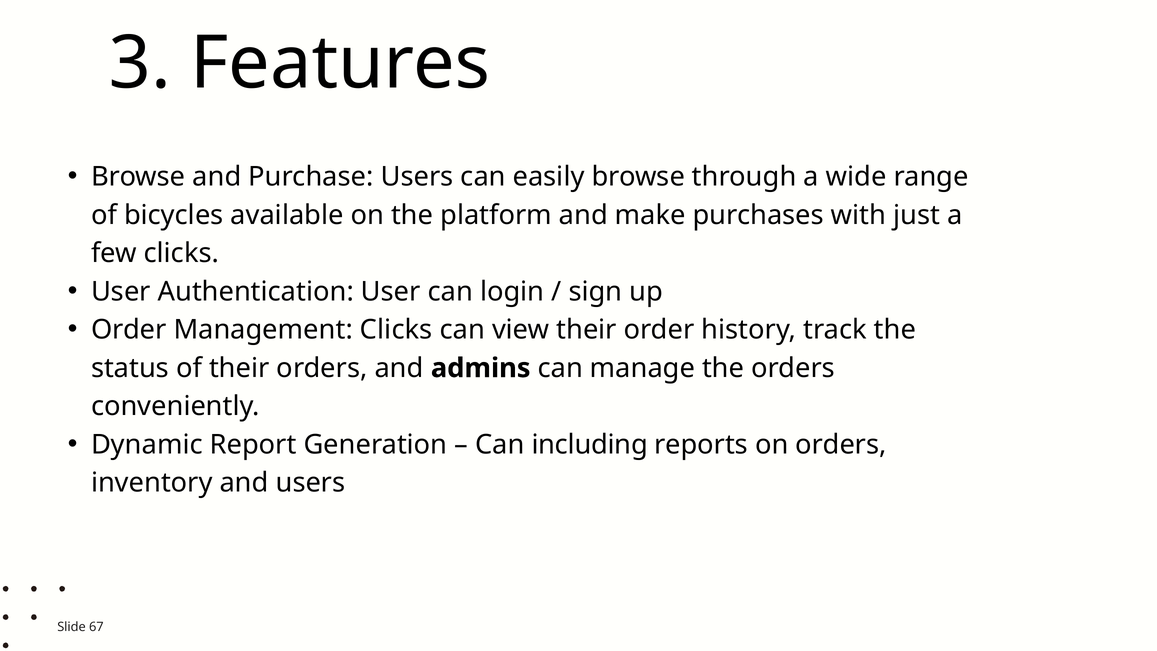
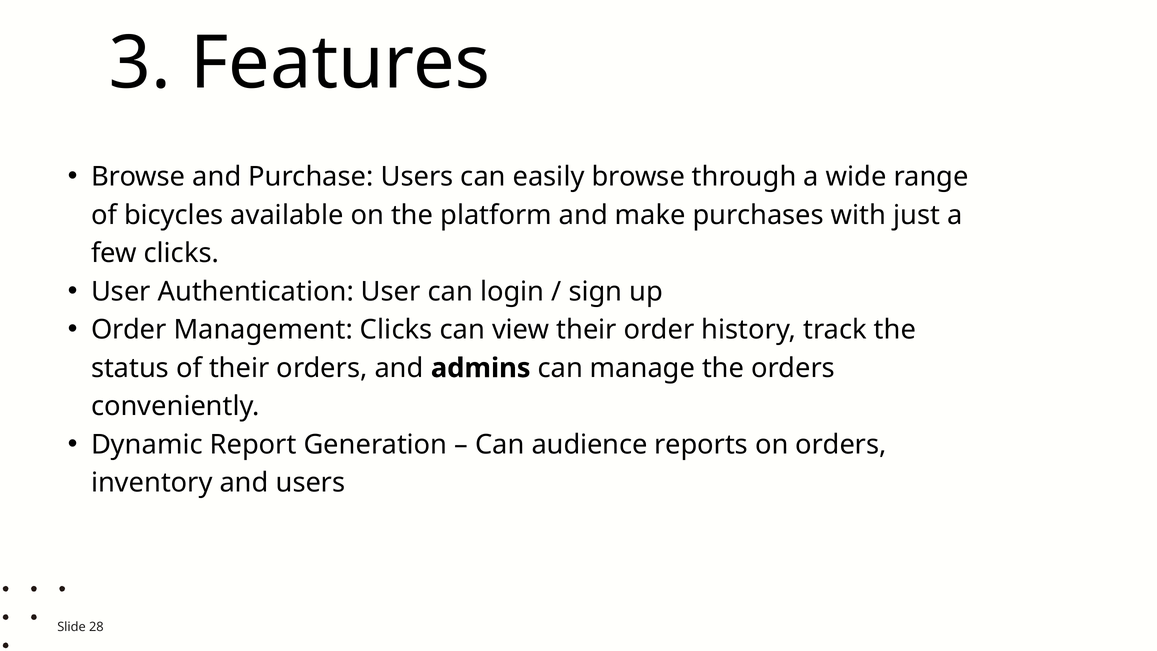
including: including -> audience
67: 67 -> 28
